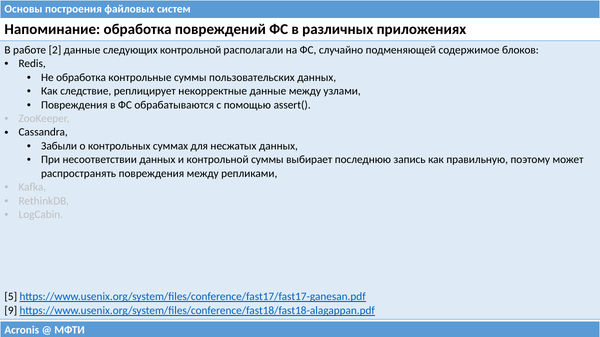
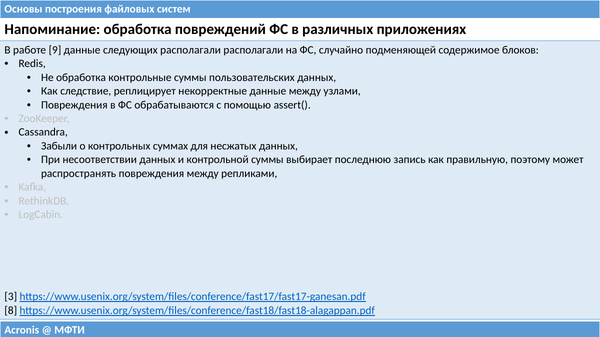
2: 2 -> 9
следующих контрольной: контрольной -> располагали
5: 5 -> 3
9: 9 -> 8
